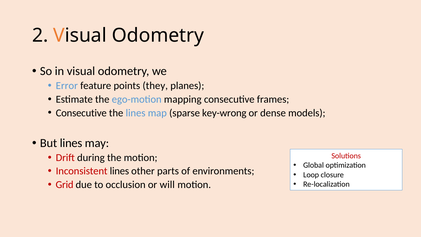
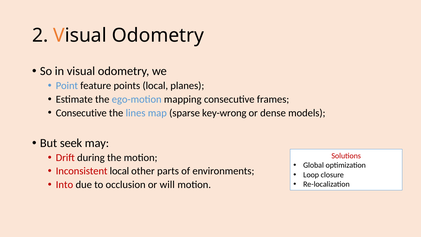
Error: Error -> Point
points they: they -> local
But lines: lines -> seek
Inconsistent lines: lines -> local
Grid: Grid -> Into
